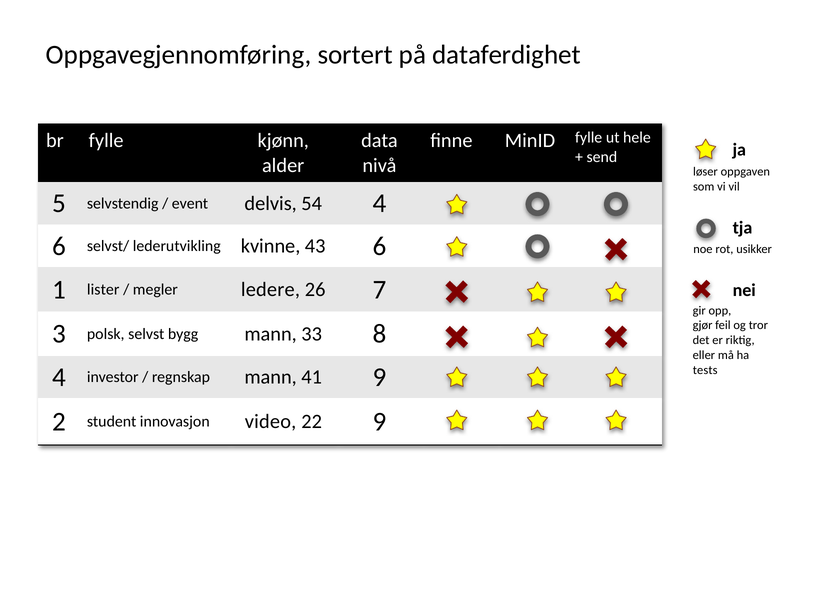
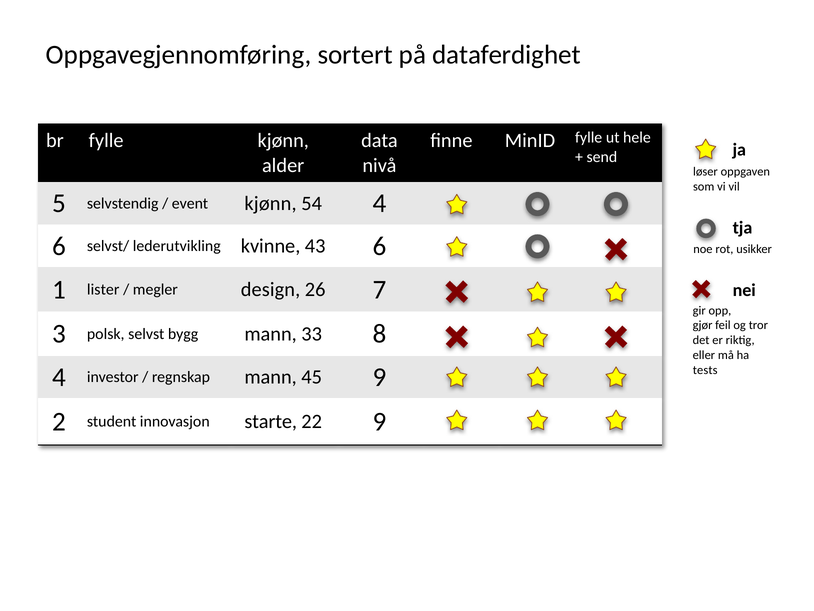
event delvis: delvis -> kjønn
ledere: ledere -> design
41: 41 -> 45
video: video -> starte
